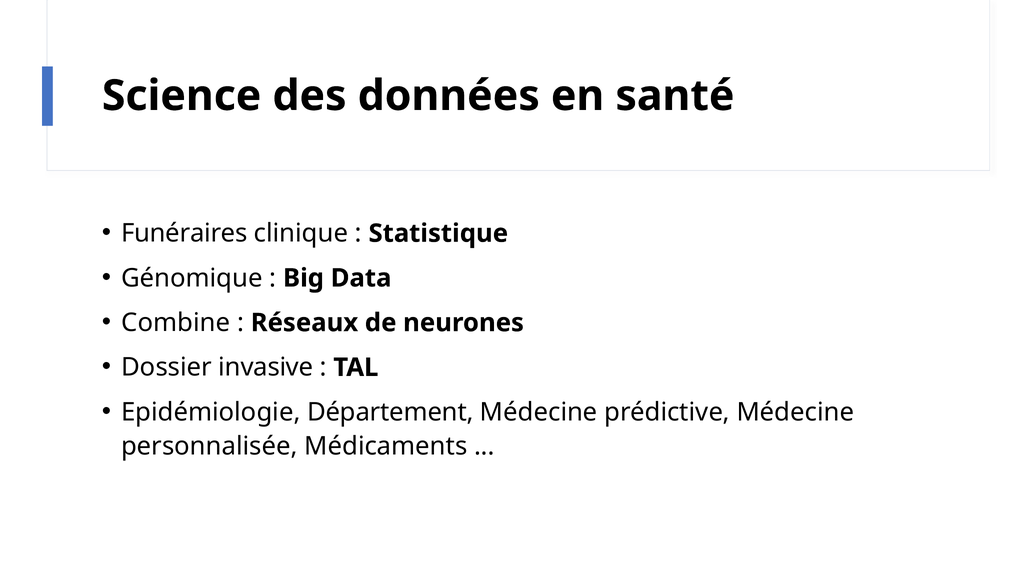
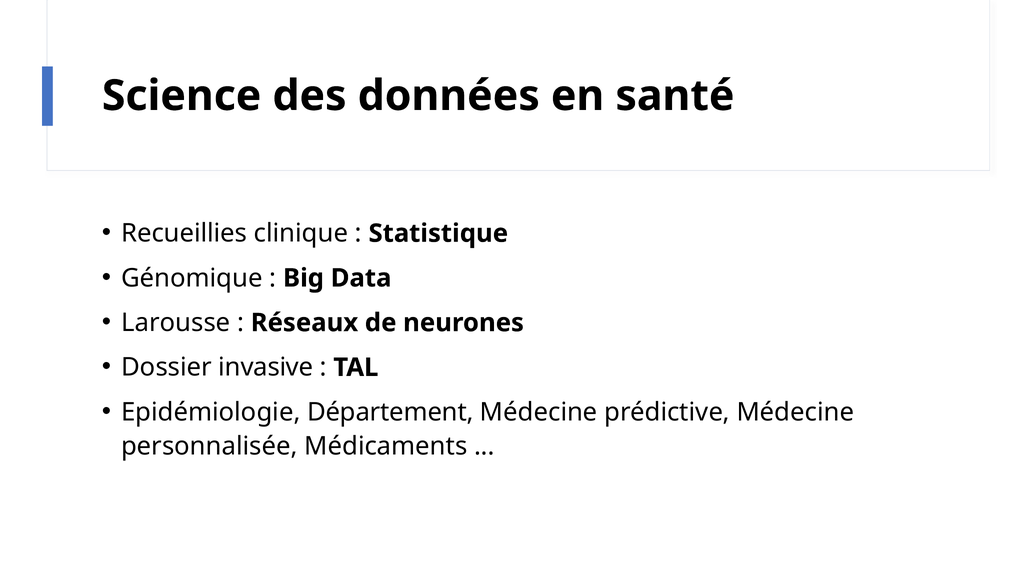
Funéraires: Funéraires -> Recueillies
Combine: Combine -> Larousse
